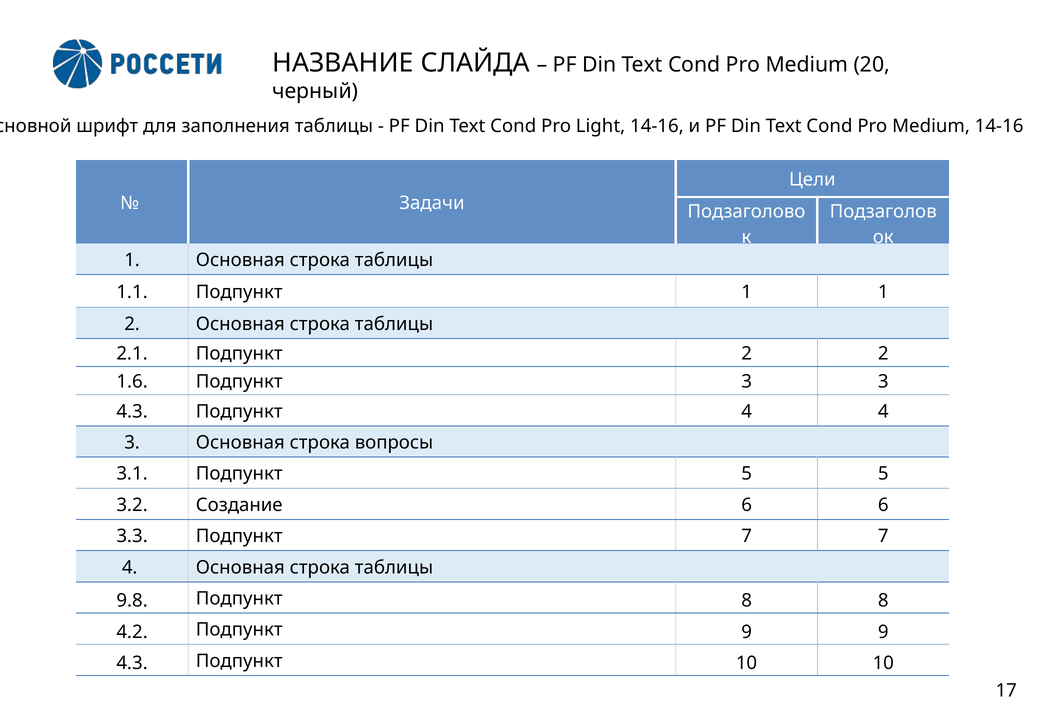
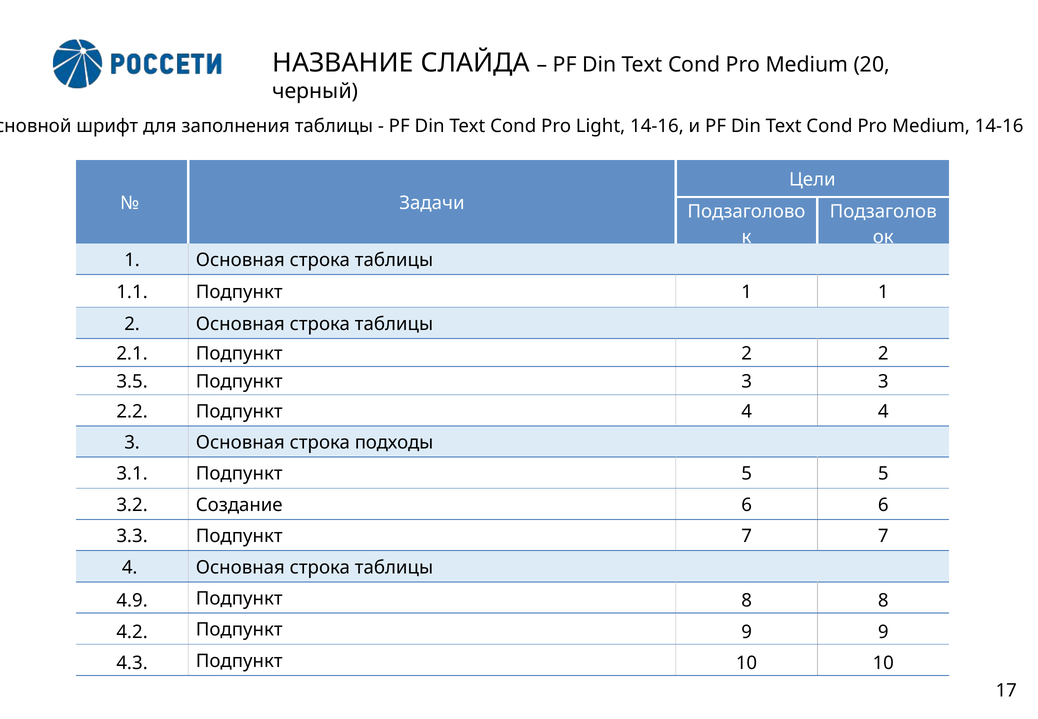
1.6: 1.6 -> 3.5
4.3 at (132, 411): 4.3 -> 2.2
вопросы: вопросы -> подходы
9.8: 9.8 -> 4.9
